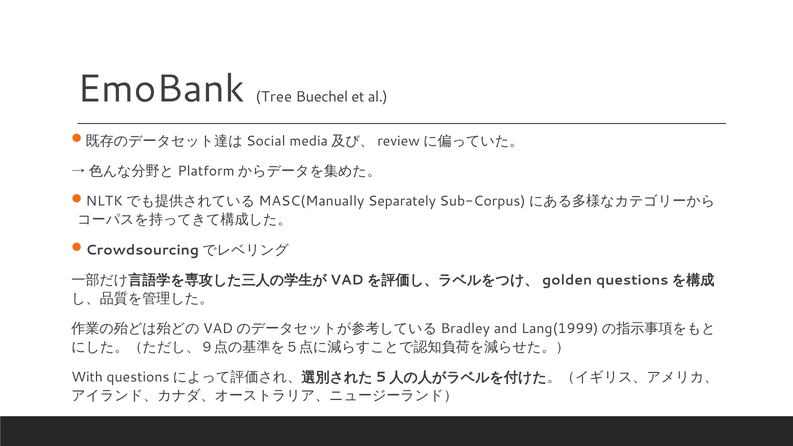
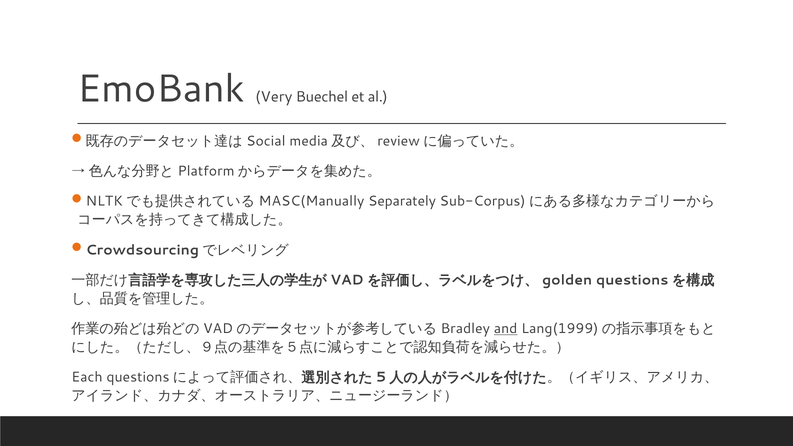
Tree: Tree -> Very
and underline: none -> present
With: With -> Each
